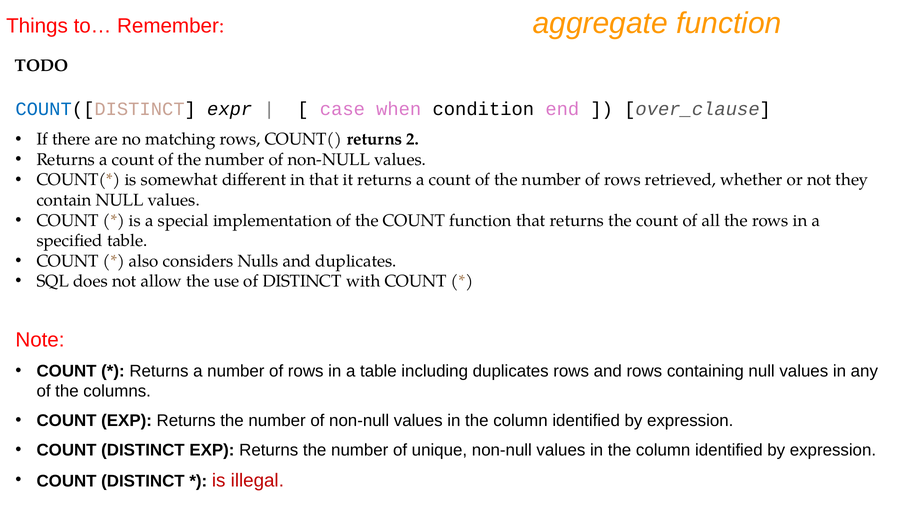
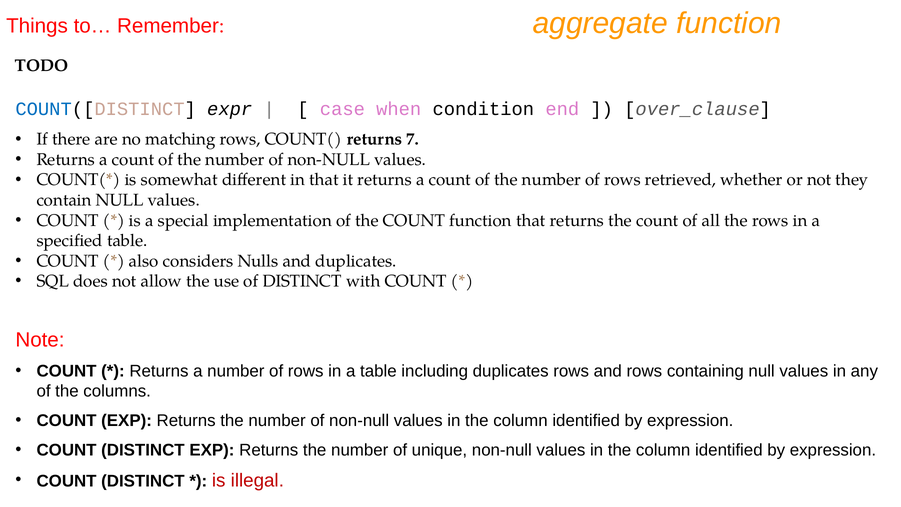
2: 2 -> 7
